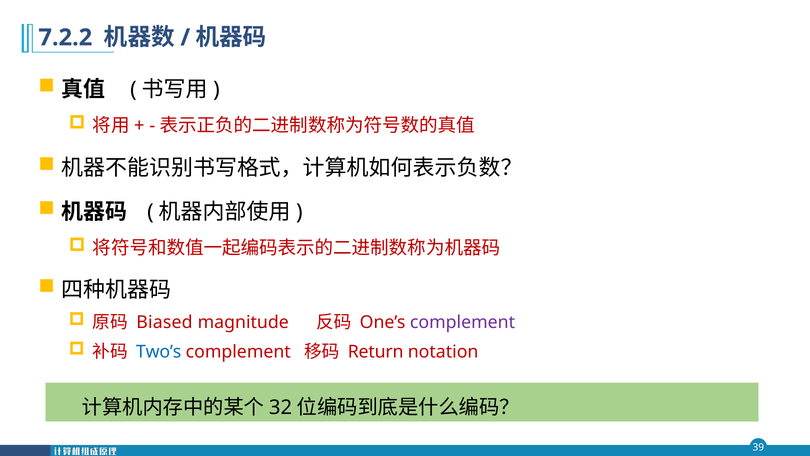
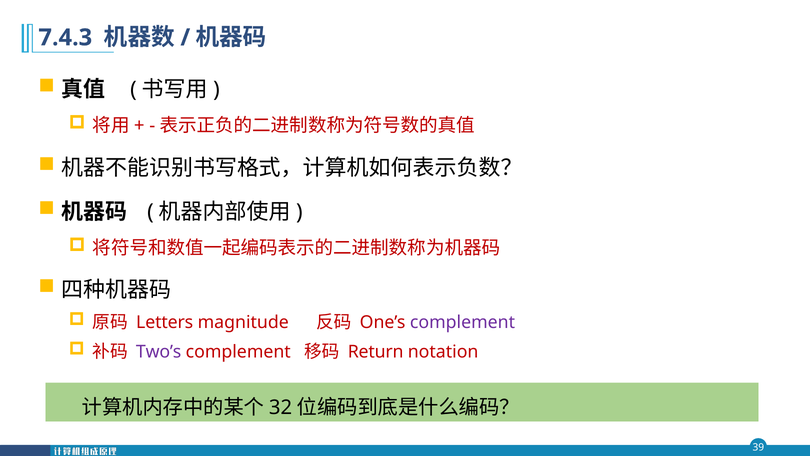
7.2.2: 7.2.2 -> 7.4.3
Biased: Biased -> Letters
Two’s colour: blue -> purple
